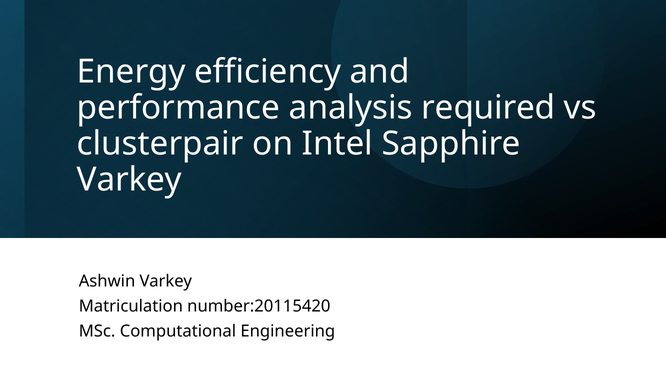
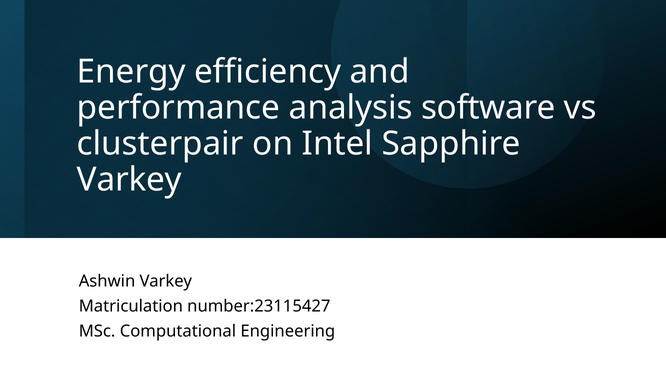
required: required -> software
number:20115420: number:20115420 -> number:23115427
